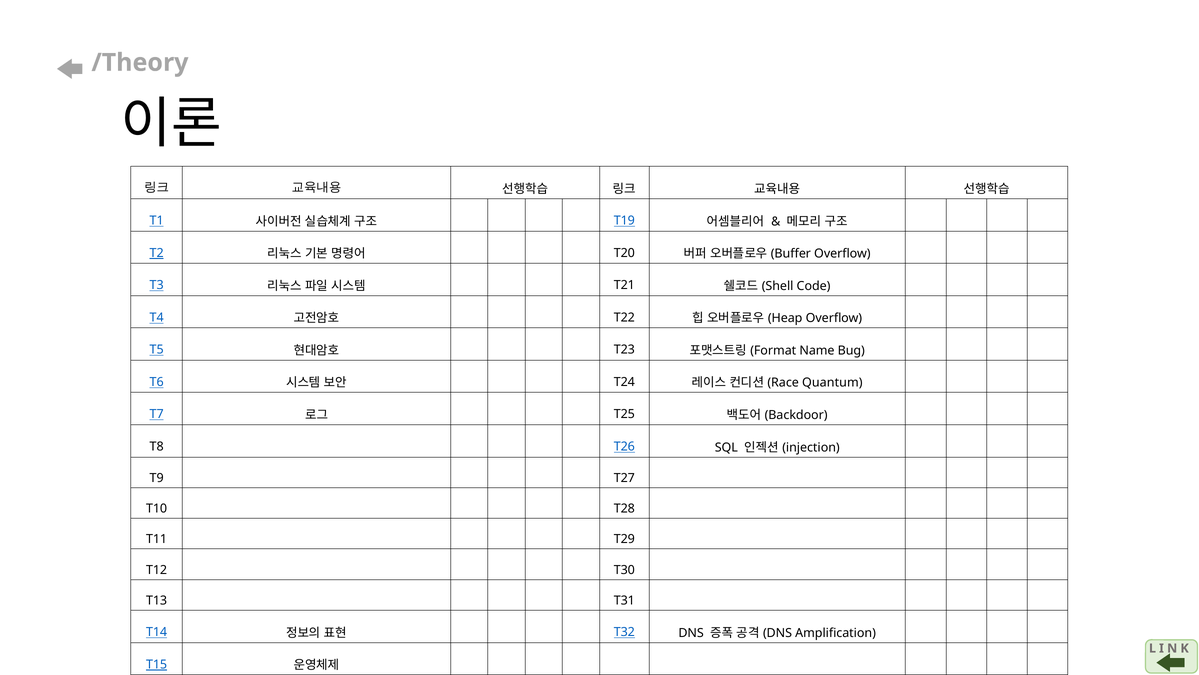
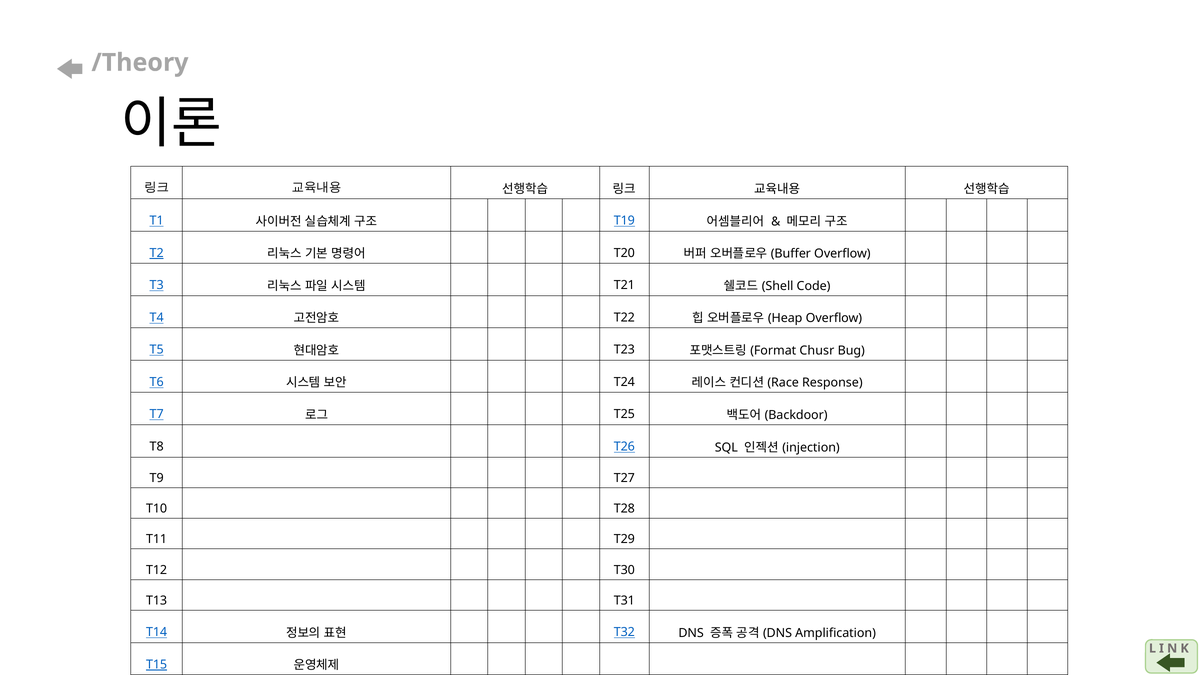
Name: Name -> Chusr
Quantum: Quantum -> Response
